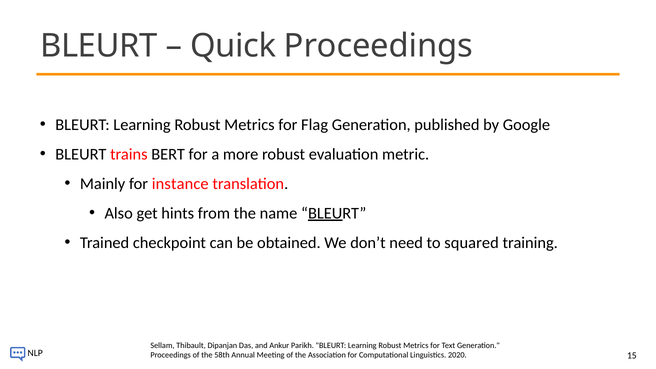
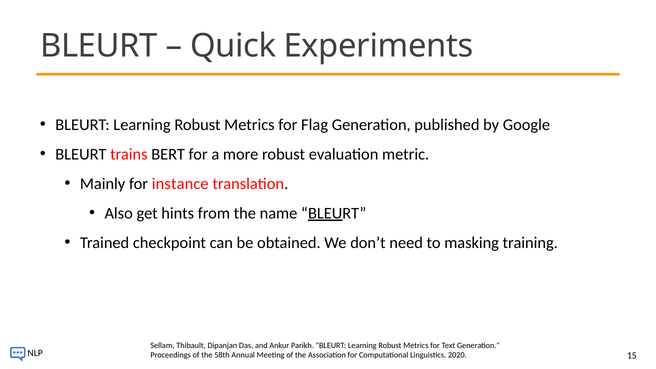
Quick Proceedings: Proceedings -> Experiments
squared: squared -> masking
